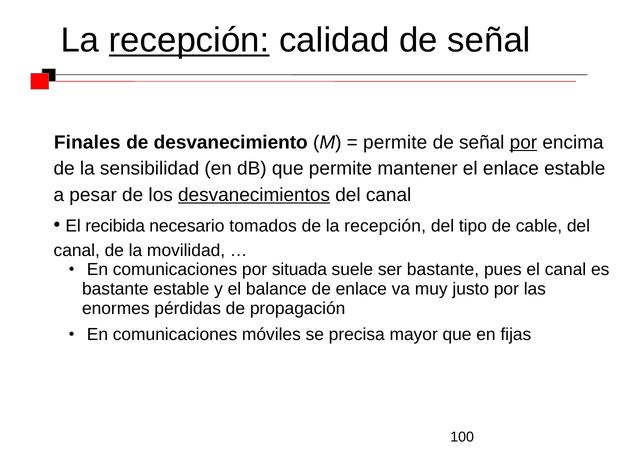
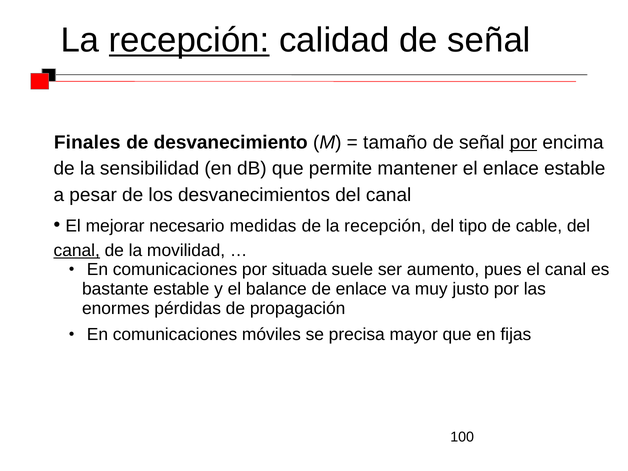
permite at (395, 142): permite -> tamaño
desvanecimientos underline: present -> none
recibida: recibida -> mejorar
tomados: tomados -> medidas
canal at (77, 251) underline: none -> present
ser bastante: bastante -> aumento
